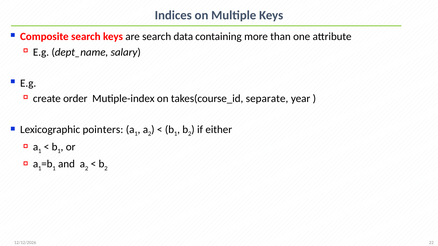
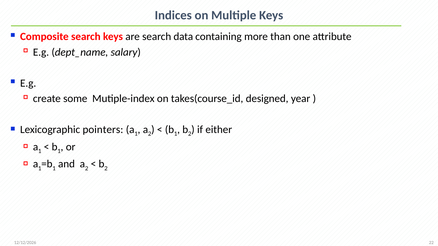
order: order -> some
separate: separate -> designed
